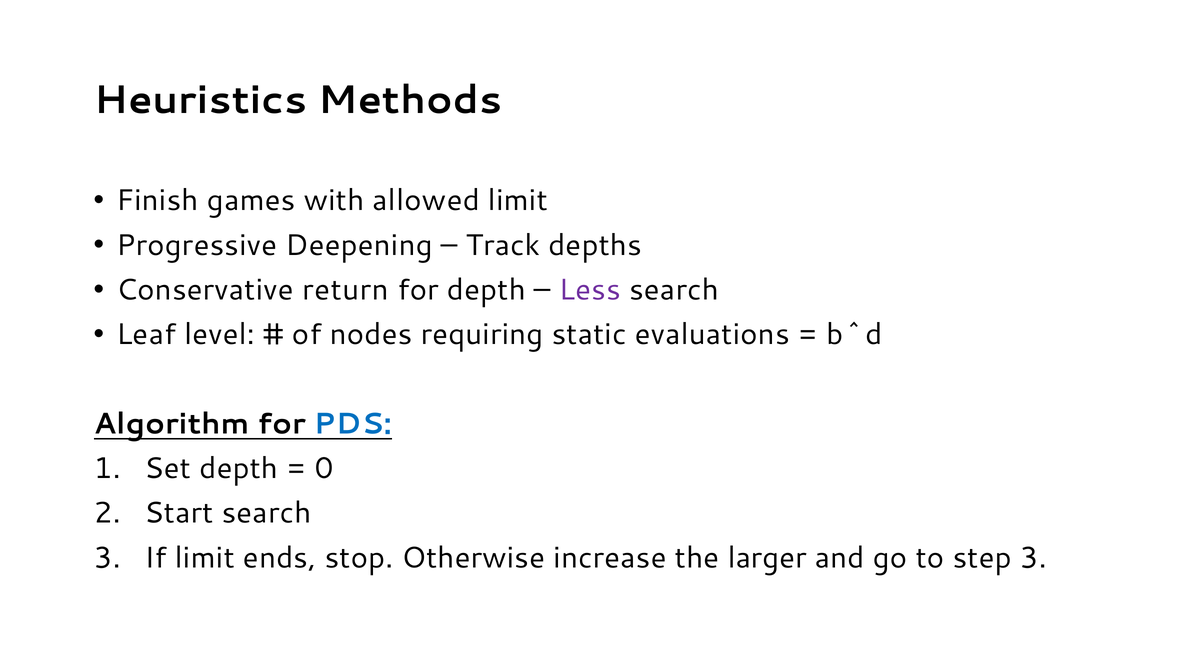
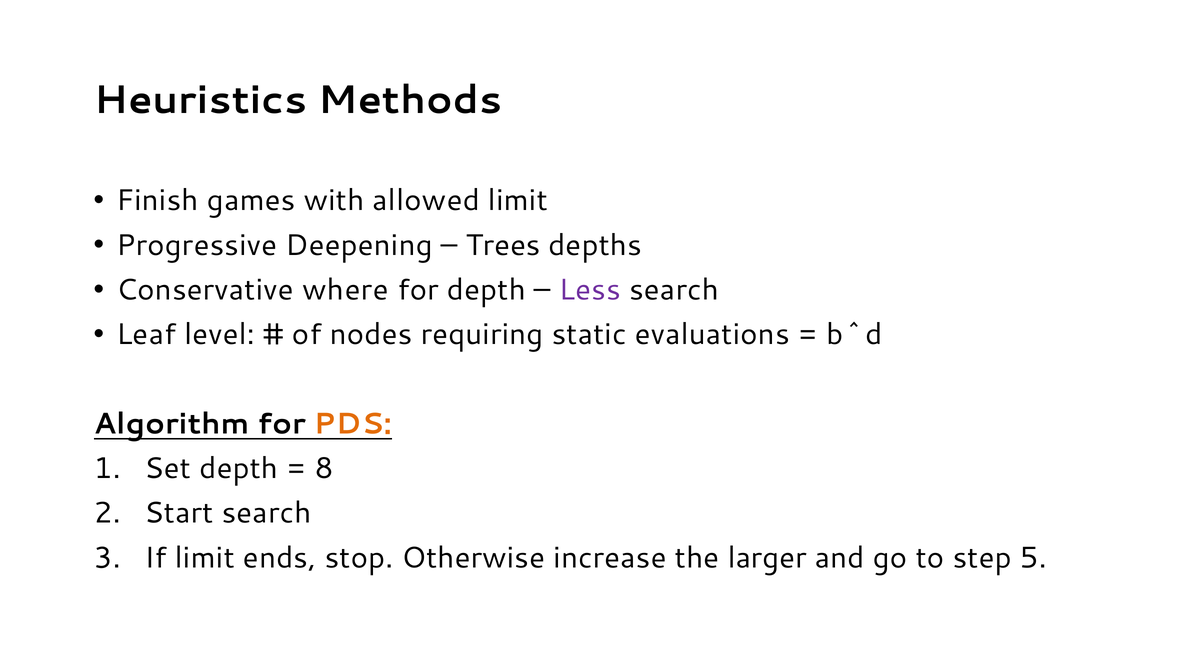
Track: Track -> Trees
return: return -> where
PDS colour: blue -> orange
0: 0 -> 8
step 3: 3 -> 5
